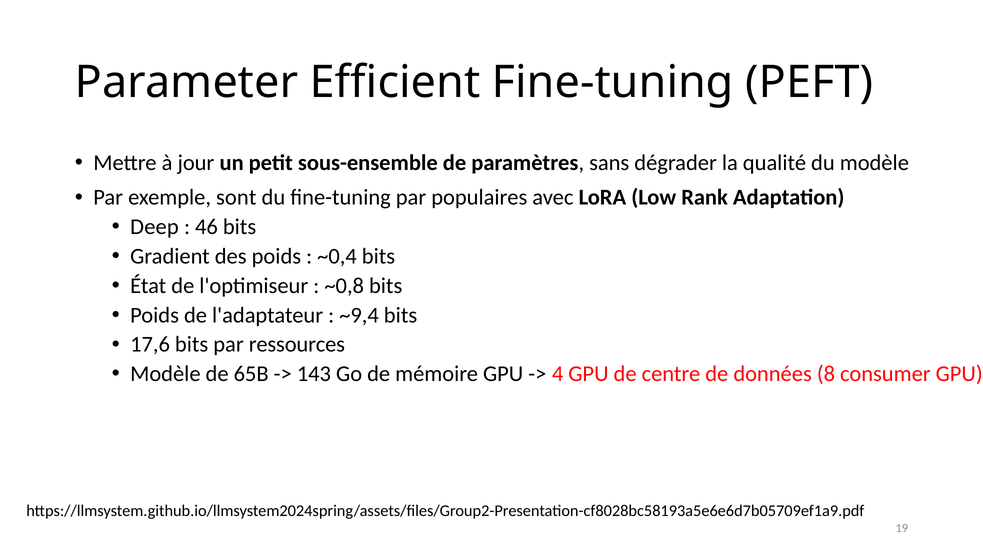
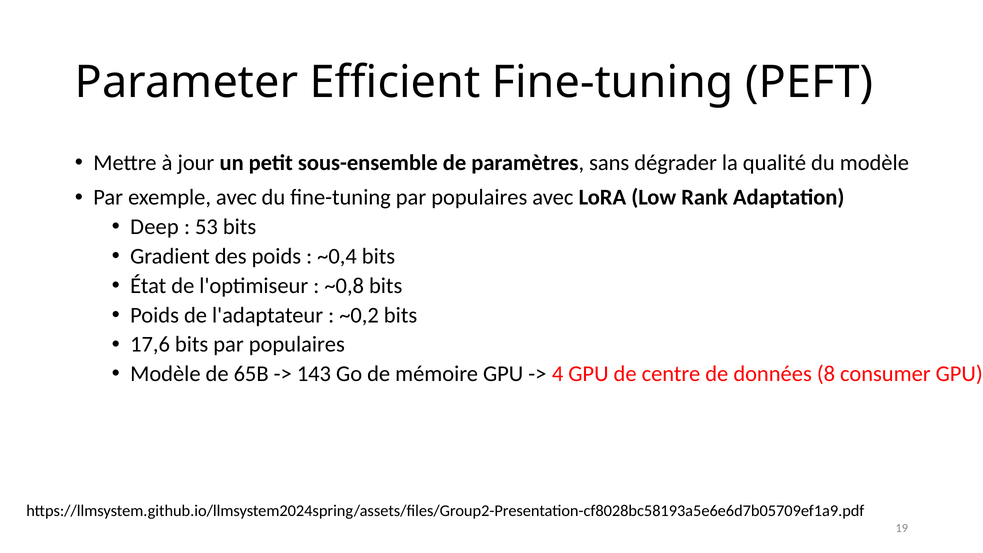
exemple sont: sont -> avec
46: 46 -> 53
~9,4: ~9,4 -> ~0,2
bits par ressources: ressources -> populaires
